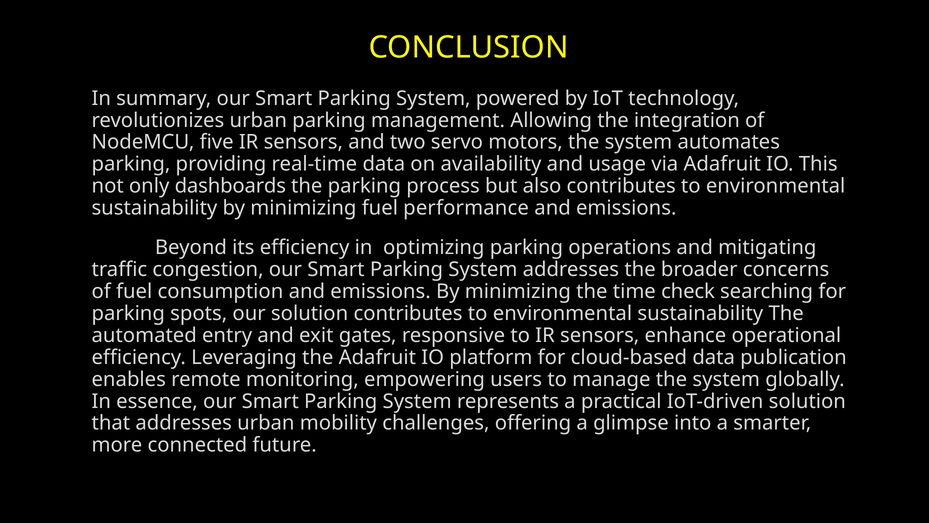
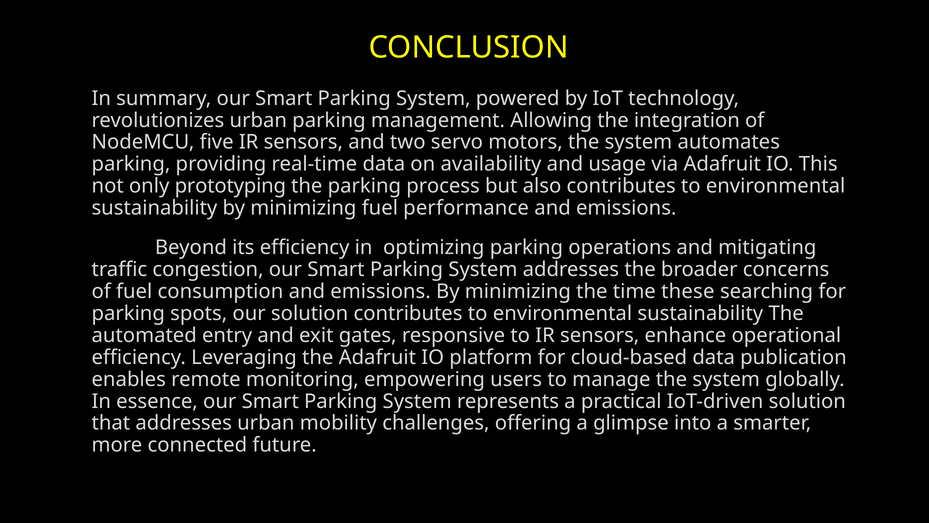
dashboards: dashboards -> prototyping
check: check -> these
